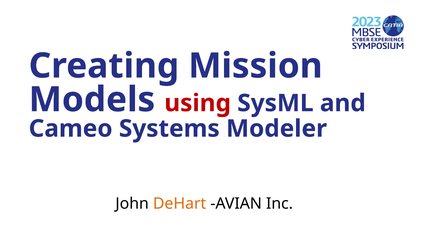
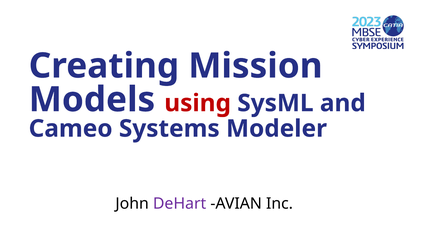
DeHart colour: orange -> purple
